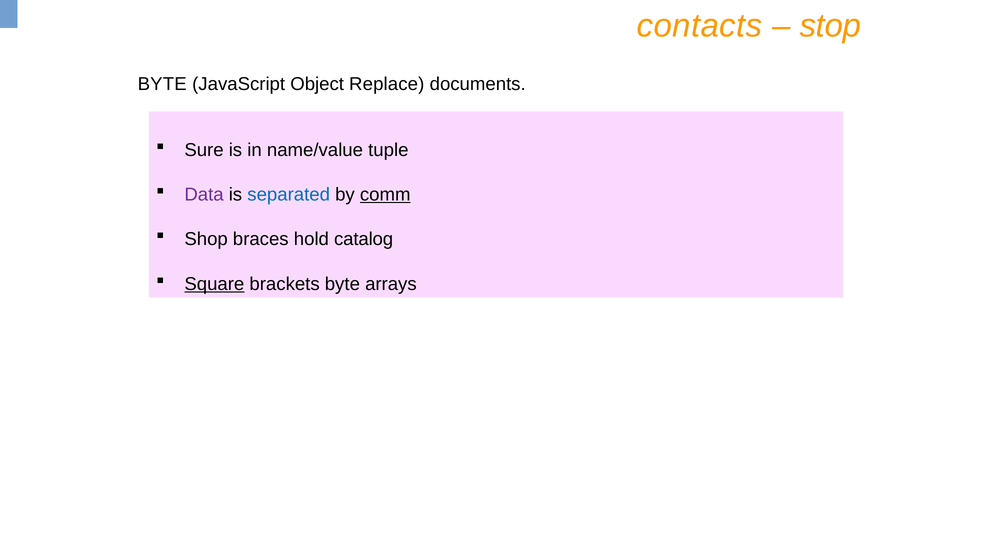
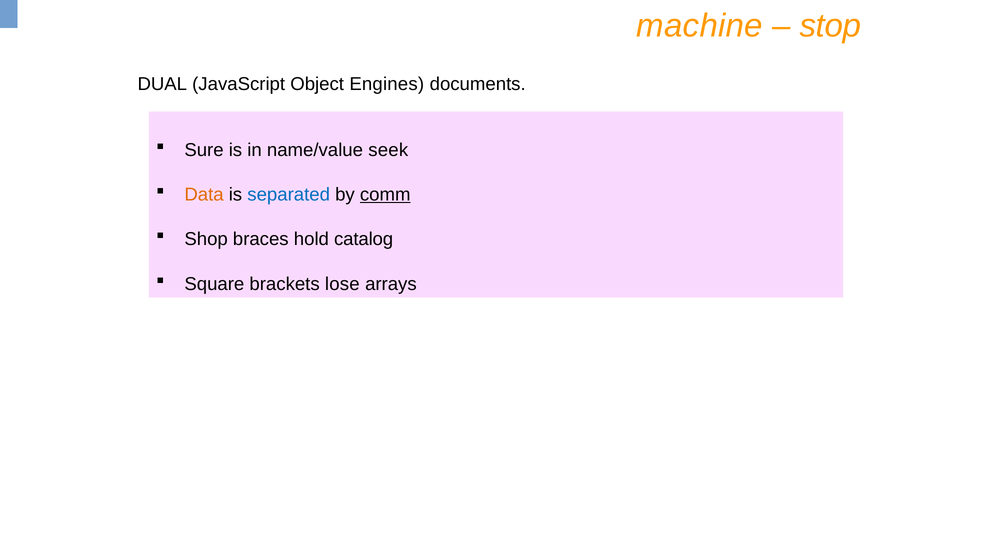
contacts: contacts -> machine
BYTE at (162, 84): BYTE -> DUAL
Replace: Replace -> Engines
tuple: tuple -> seek
Data colour: purple -> orange
Square underline: present -> none
brackets byte: byte -> lose
